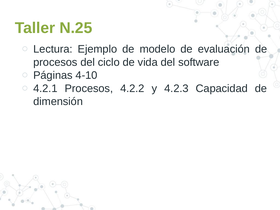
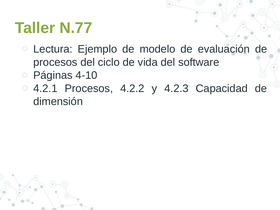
N.25: N.25 -> N.77
